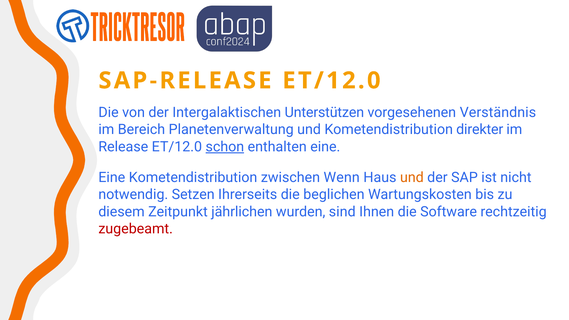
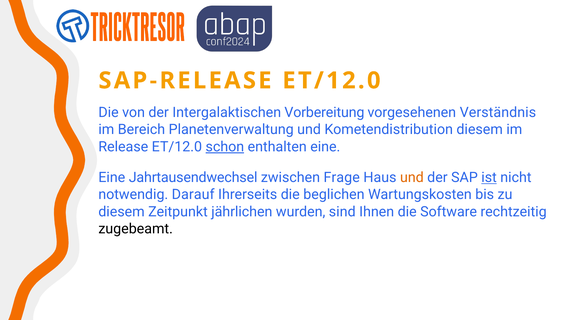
Unterstützen: Unterstützen -> Vorbereitung
Kometendistribution direkter: direkter -> diesem
Eine Kometendistribution: Kometendistribution -> Jahrtausendwechsel
Wenn: Wenn -> Frage
ist underline: none -> present
Setzen: Setzen -> Darauf
zugebeamt colour: red -> black
